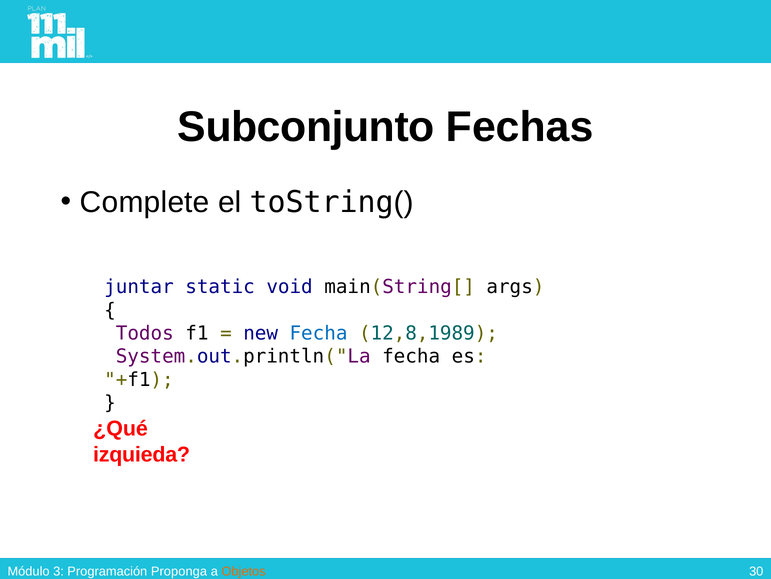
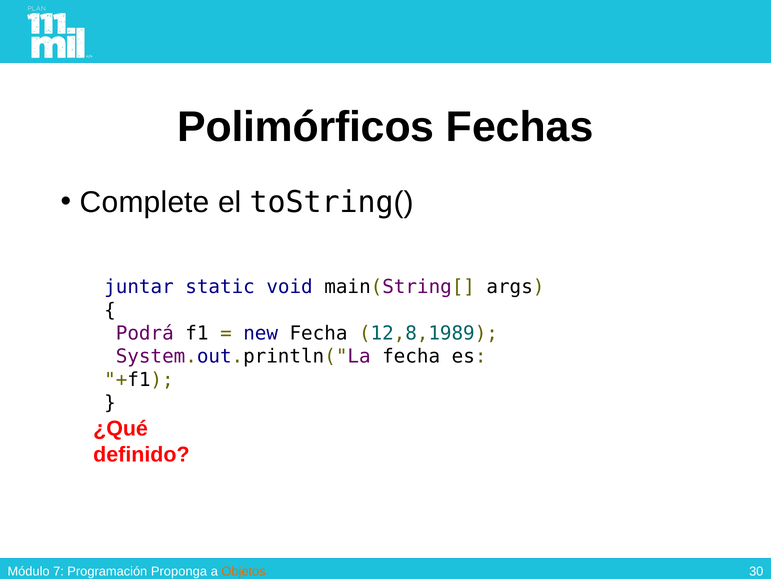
Subconjunto: Subconjunto -> Polimórficos
Todos: Todos -> Podrá
Fecha at (319, 333) colour: blue -> black
izquieda: izquieda -> definido
3: 3 -> 7
